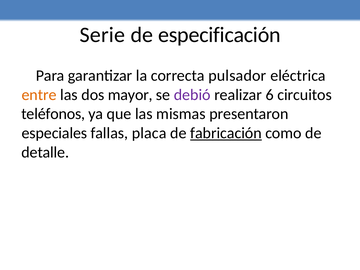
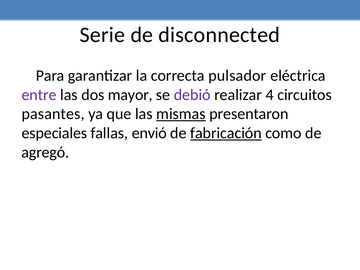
especificación: especificación -> disconnected
entre colour: orange -> purple
6: 6 -> 4
teléfonos: teléfonos -> pasantes
mismas underline: none -> present
placa: placa -> envió
detalle: detalle -> agregó
